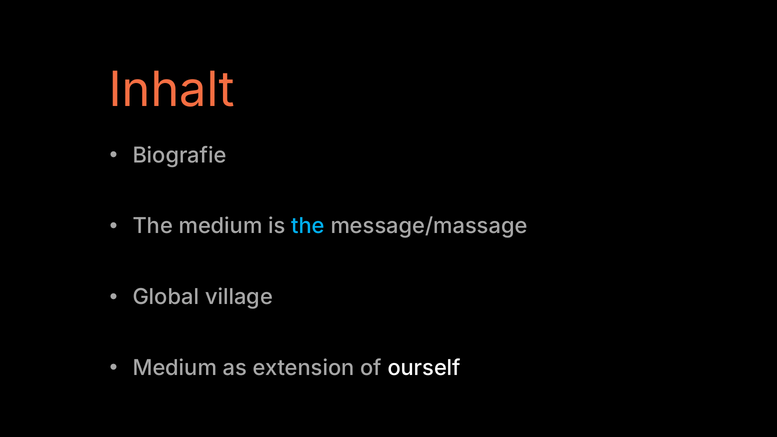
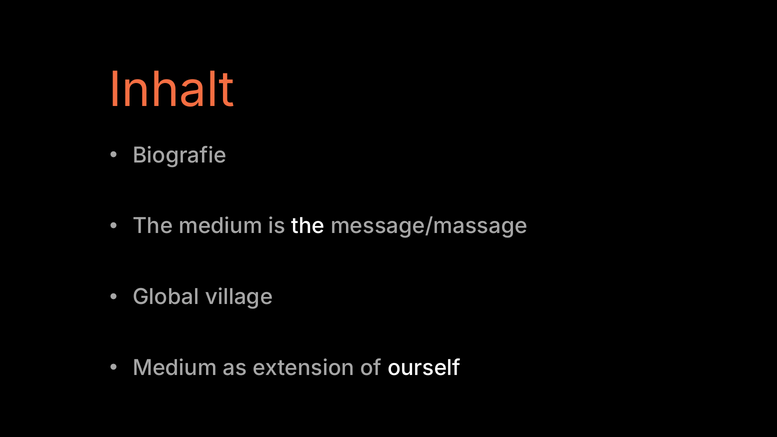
the at (308, 226) colour: light blue -> white
